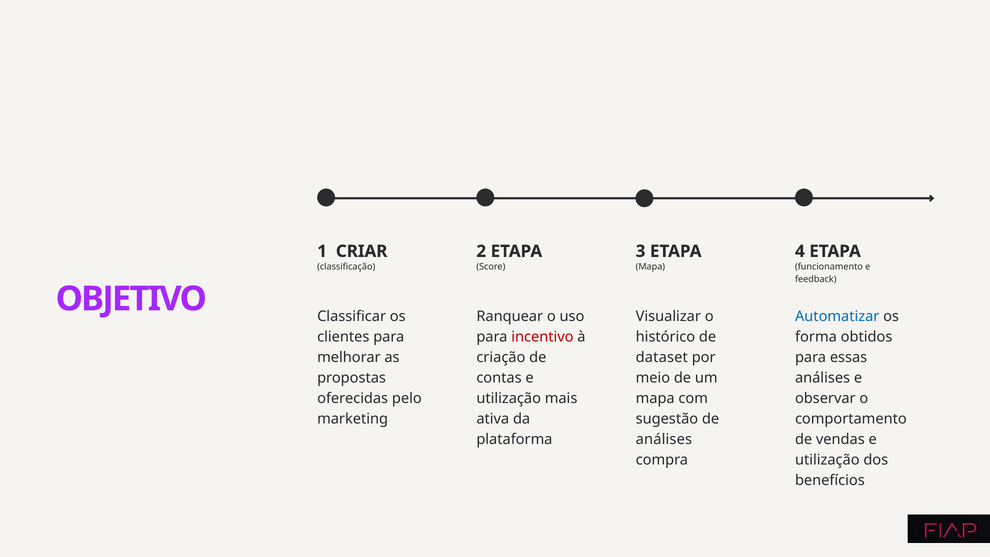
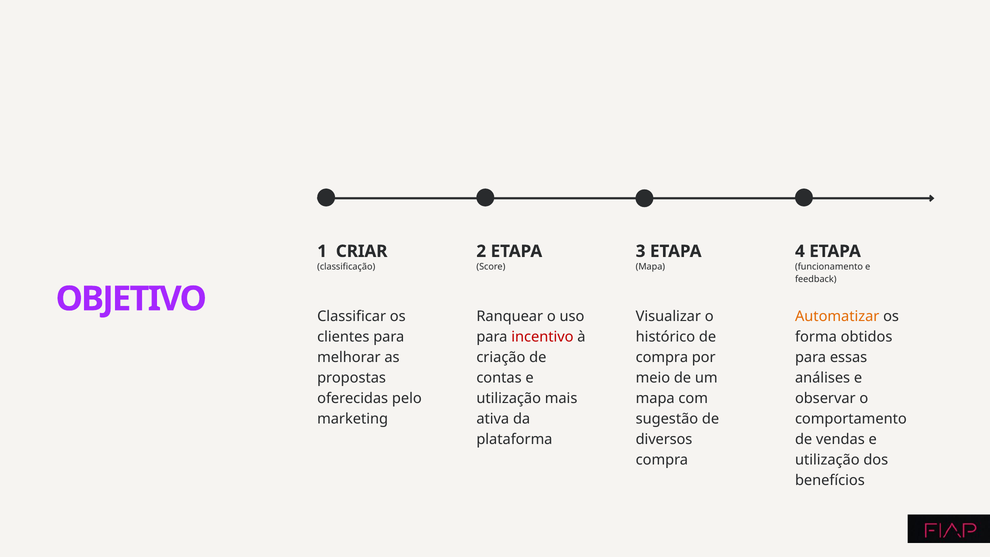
Automatizar colour: blue -> orange
dataset at (662, 357): dataset -> compra
análises at (664, 439): análises -> diversos
